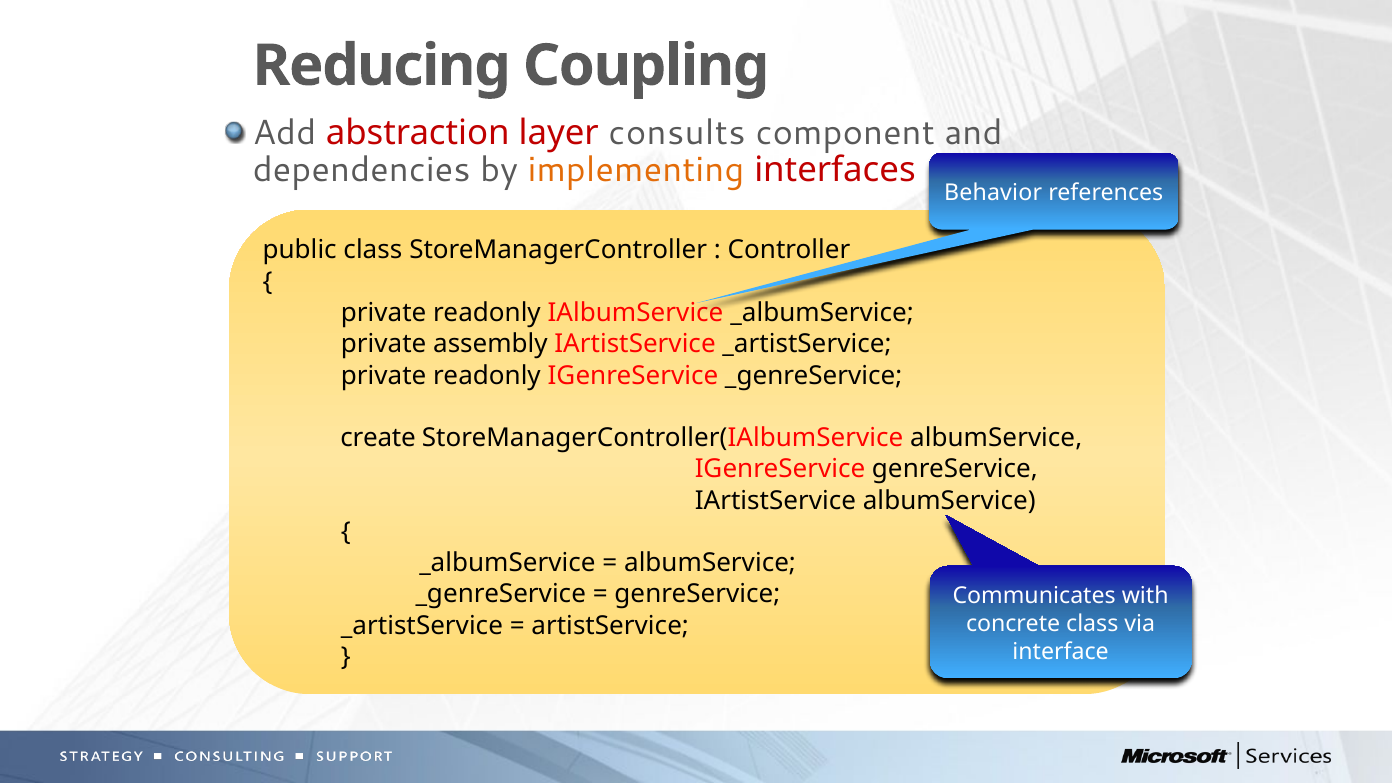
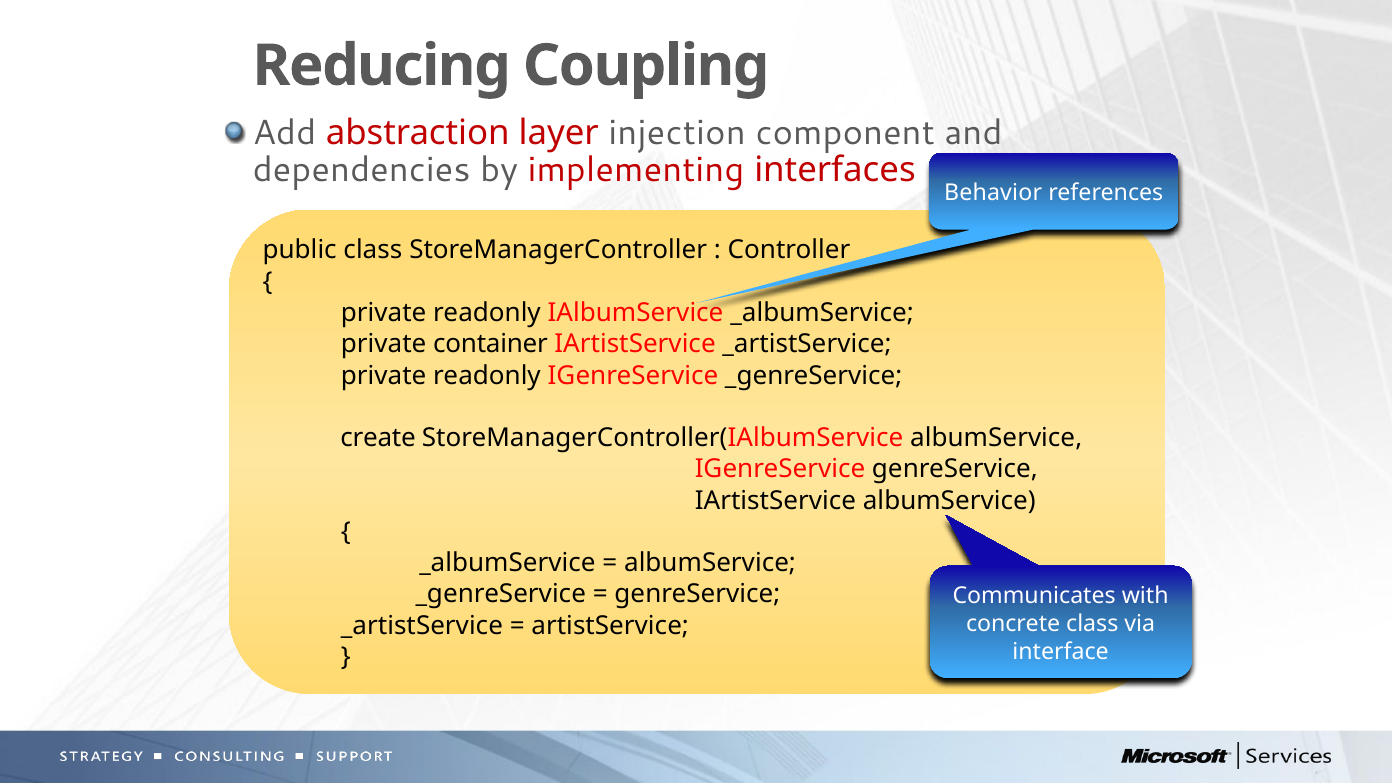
consults: consults -> injection
implementing colour: orange -> red
assembly: assembly -> container
